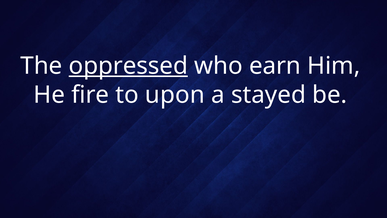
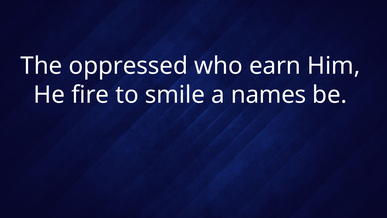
oppressed underline: present -> none
upon: upon -> smile
stayed: stayed -> names
